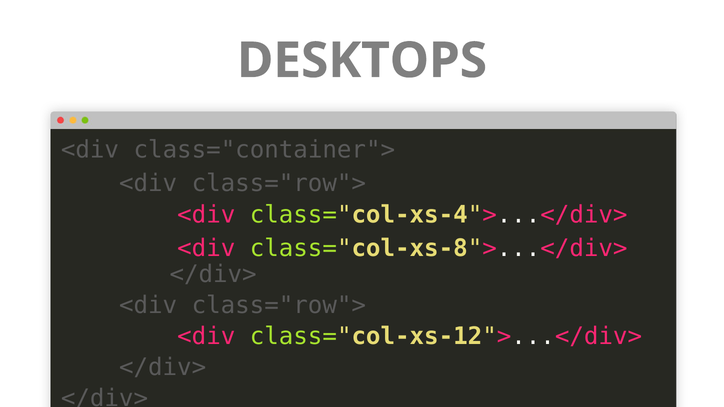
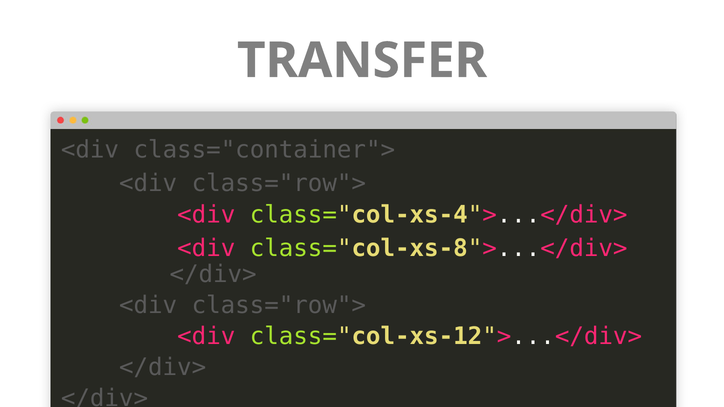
DESKTOPS: DESKTOPS -> TRANSFER
